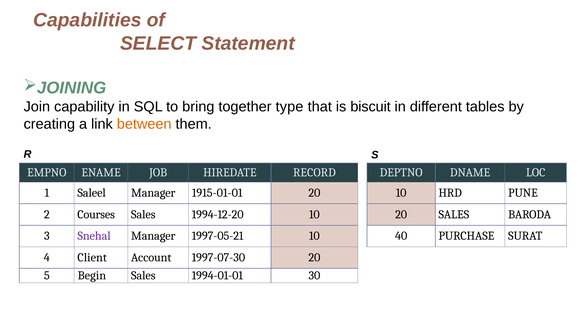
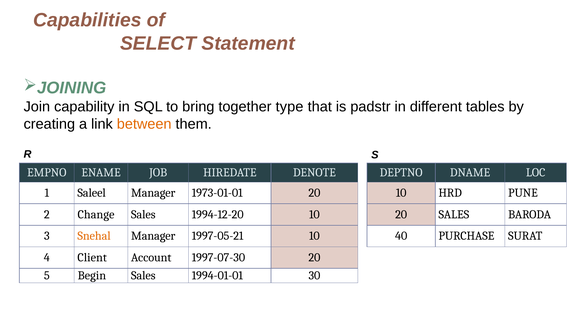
biscuit: biscuit -> padstr
RECORD: RECORD -> DENOTE
1915-01-01: 1915-01-01 -> 1973-01-01
Courses: Courses -> Change
Snehal colour: purple -> orange
